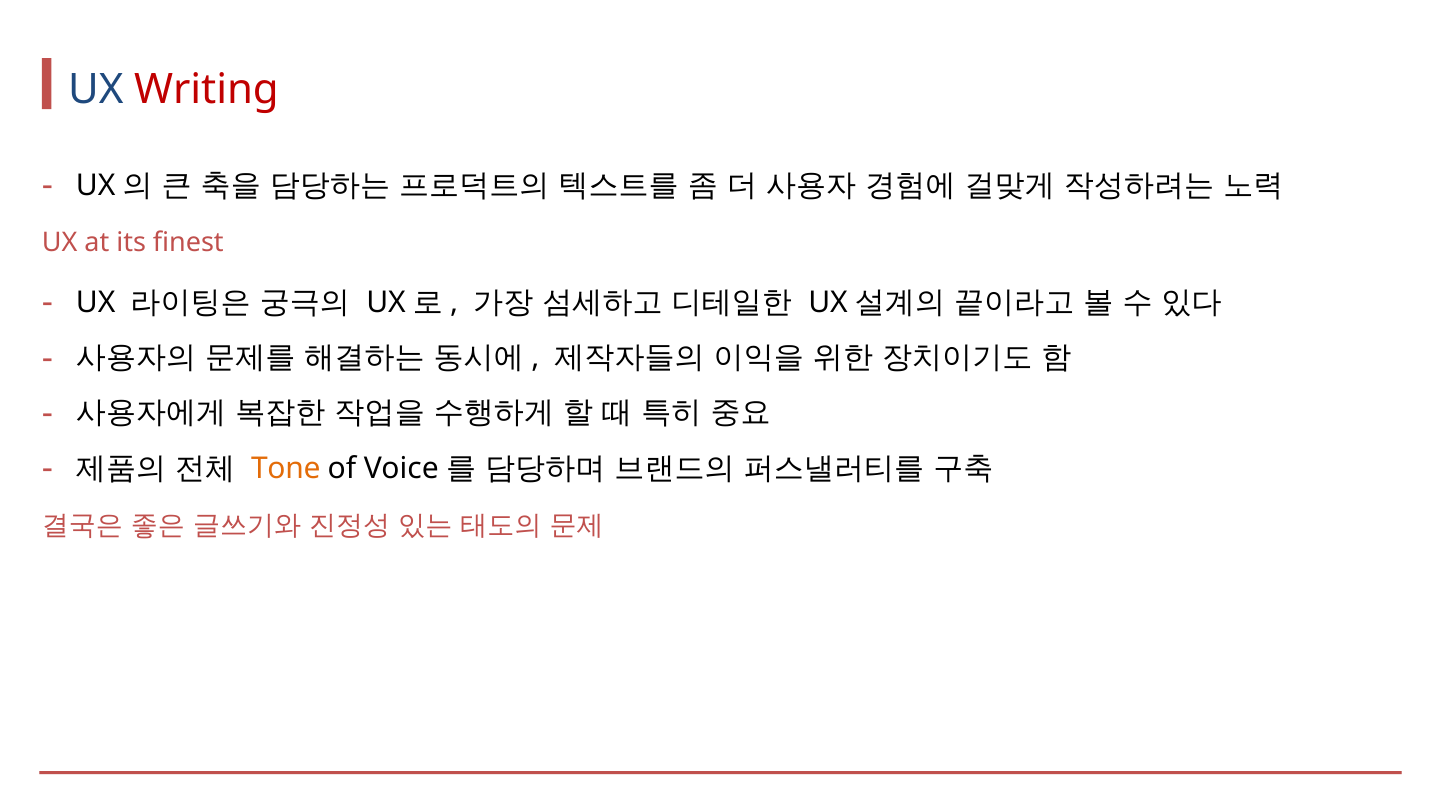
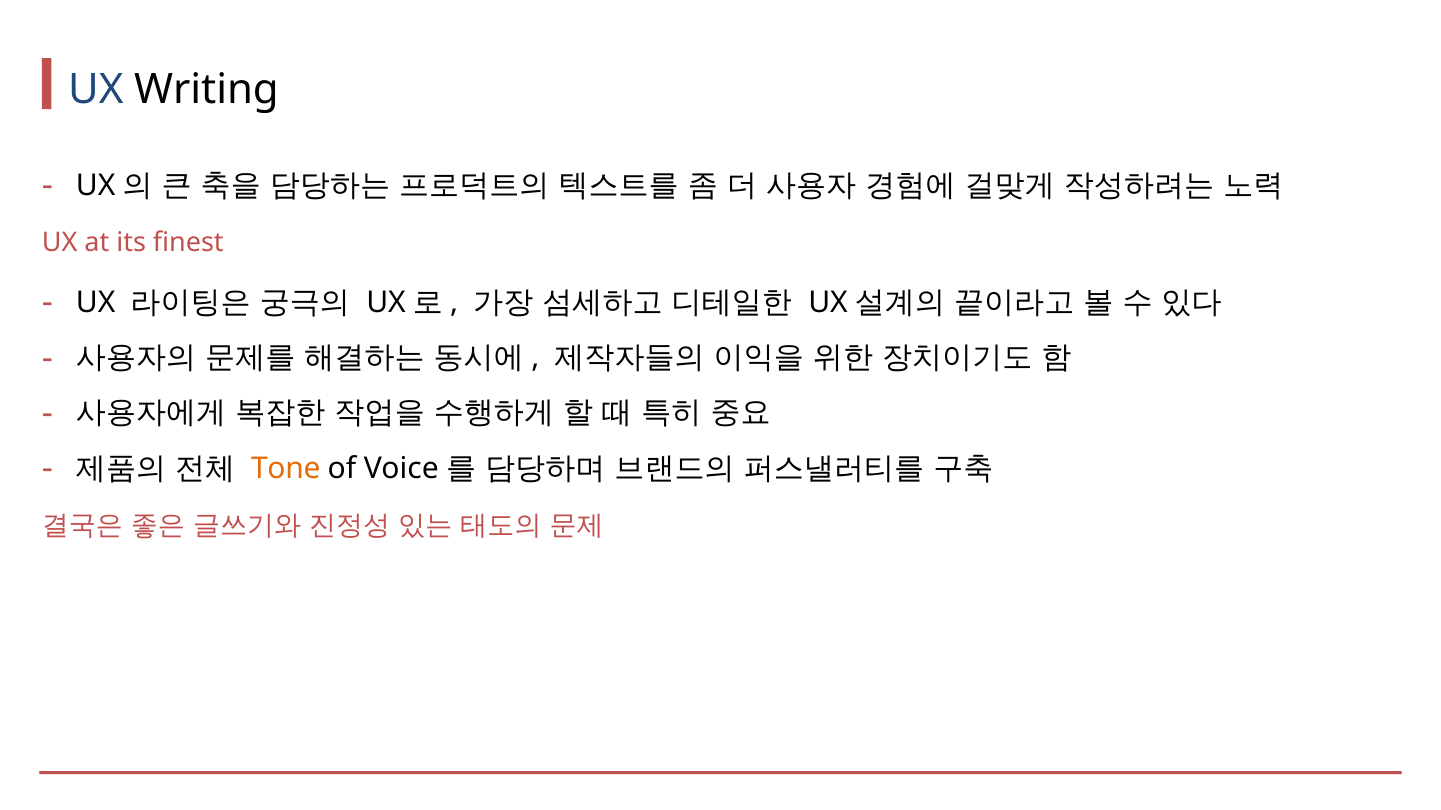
Writing colour: red -> black
